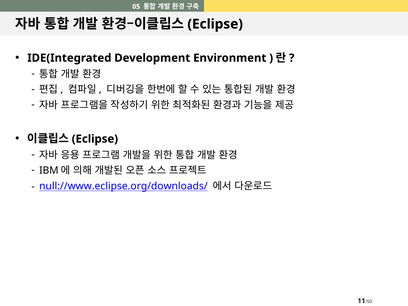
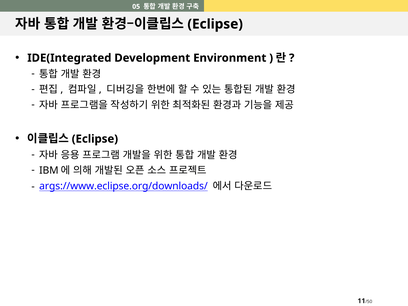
null://www.eclipse.org/downloads/: null://www.eclipse.org/downloads/ -> args://www.eclipse.org/downloads/
